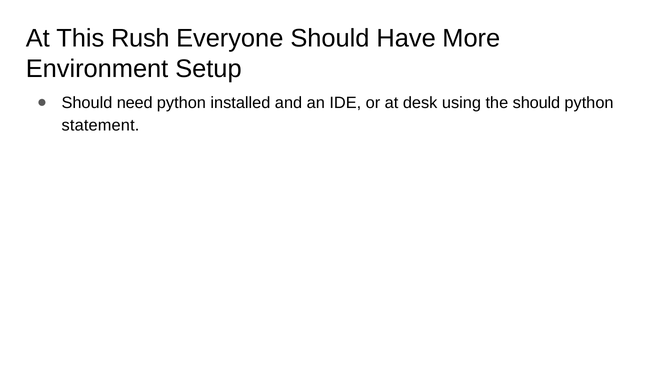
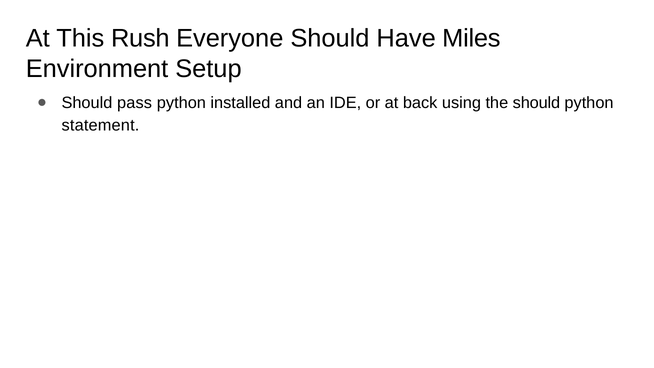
More: More -> Miles
need: need -> pass
desk: desk -> back
